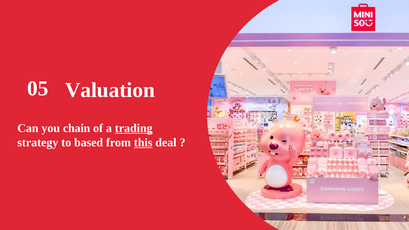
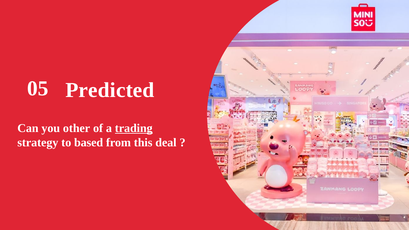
Valuation: Valuation -> Predicted
chain: chain -> other
this underline: present -> none
